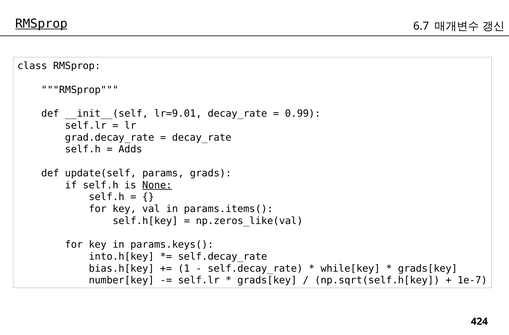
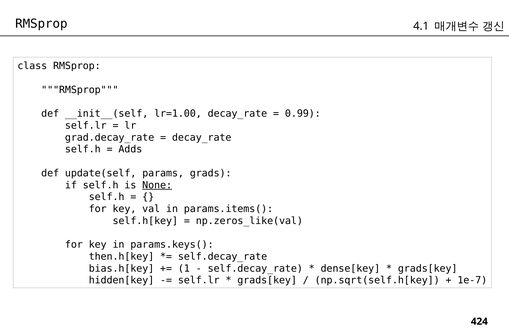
RMSprop at (41, 24) underline: present -> none
6.7: 6.7 -> 4.1
lr=9.01: lr=9.01 -> lr=1.00
into.h[key: into.h[key -> then.h[key
while[key: while[key -> dense[key
number[key: number[key -> hidden[key
